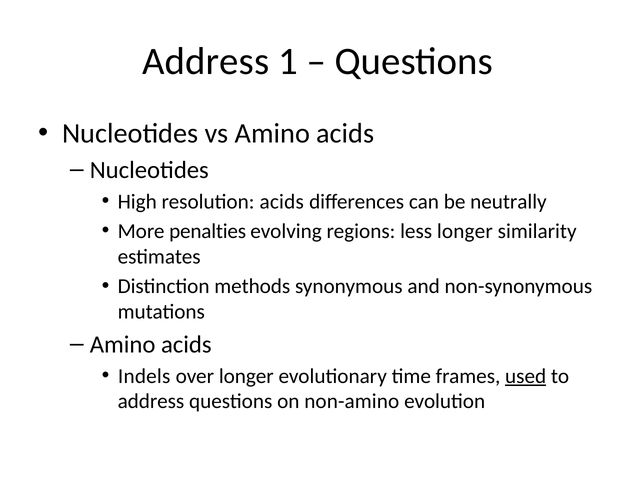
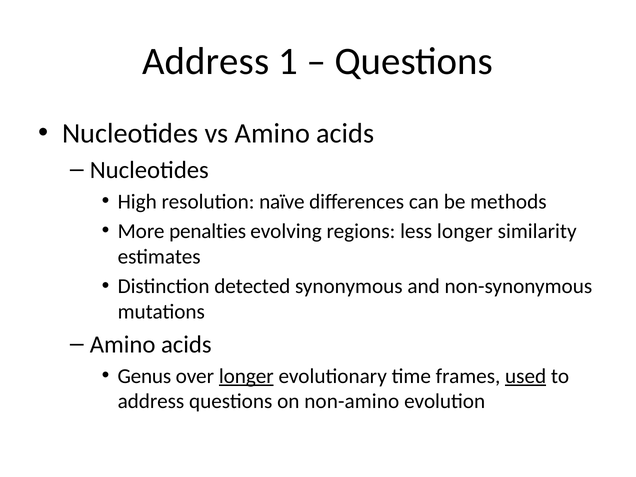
resolution acids: acids -> naïve
neutrally: neutrally -> methods
methods: methods -> detected
Indels: Indels -> Genus
longer at (246, 376) underline: none -> present
